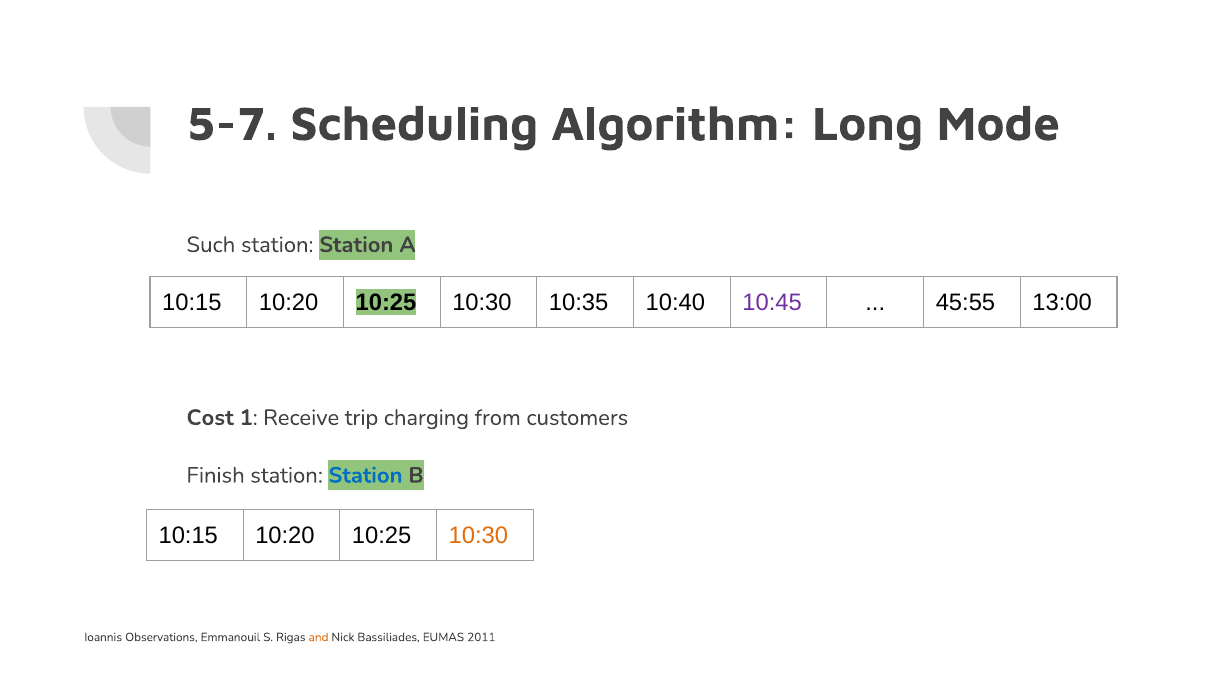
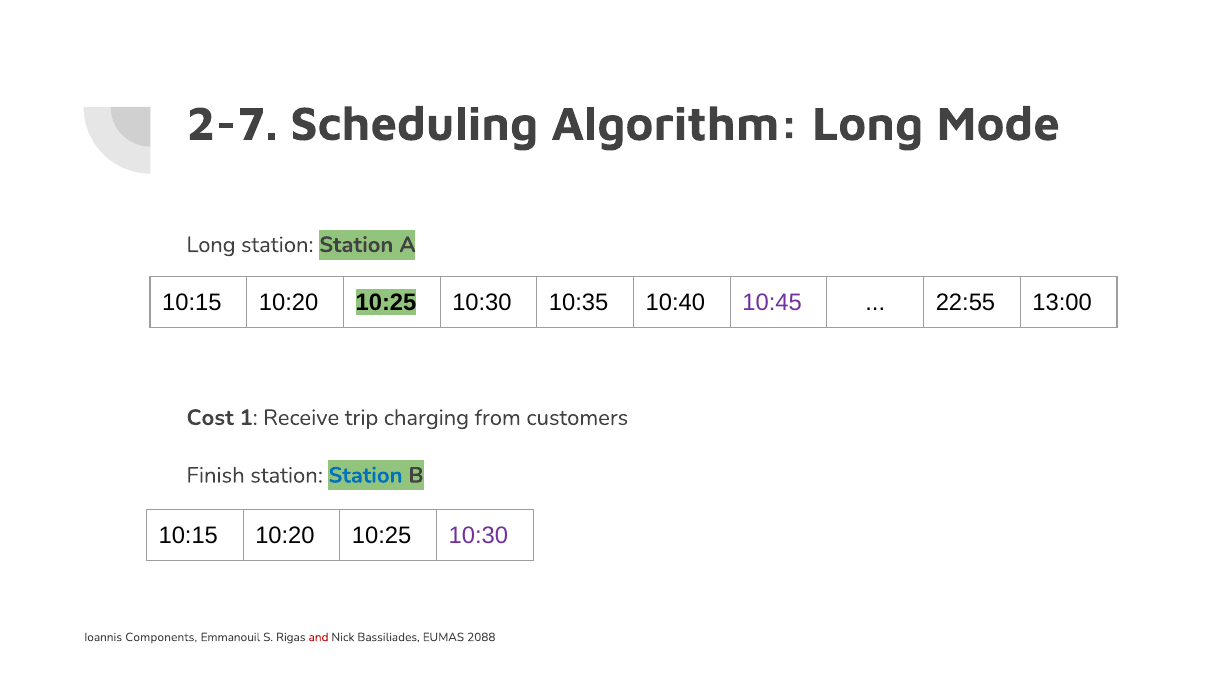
5-7: 5-7 -> 2-7
Such at (211, 245): Such -> Long
45:55: 45:55 -> 22:55
10:30 at (478, 535) colour: orange -> purple
Observations: Observations -> Components
and colour: orange -> red
2011: 2011 -> 2088
